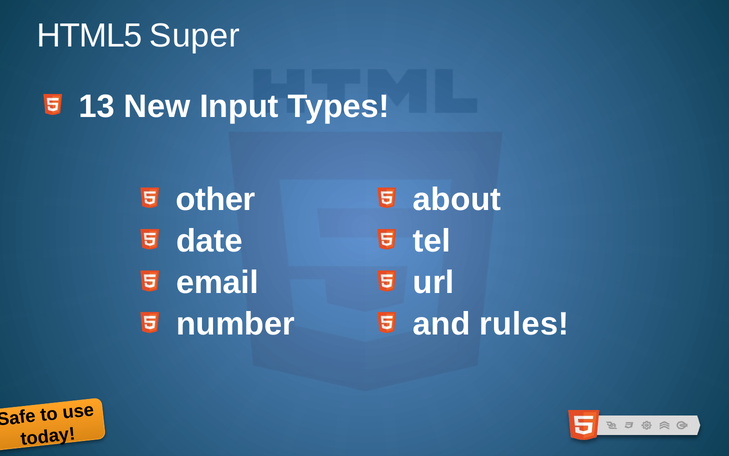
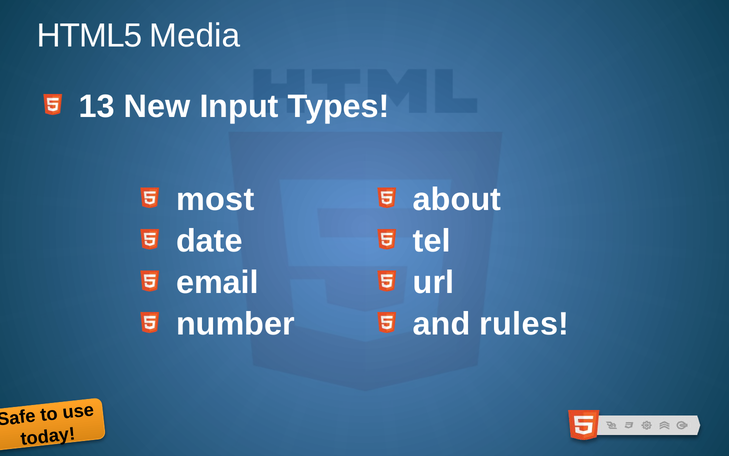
Super: Super -> Media
other: other -> most
